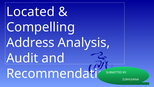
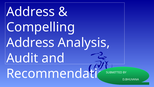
Located at (30, 12): Located -> Address
